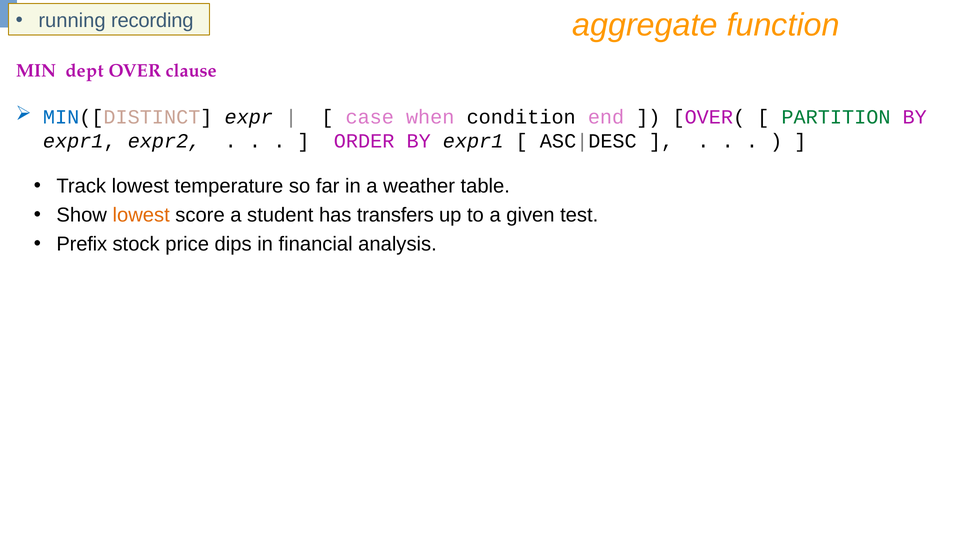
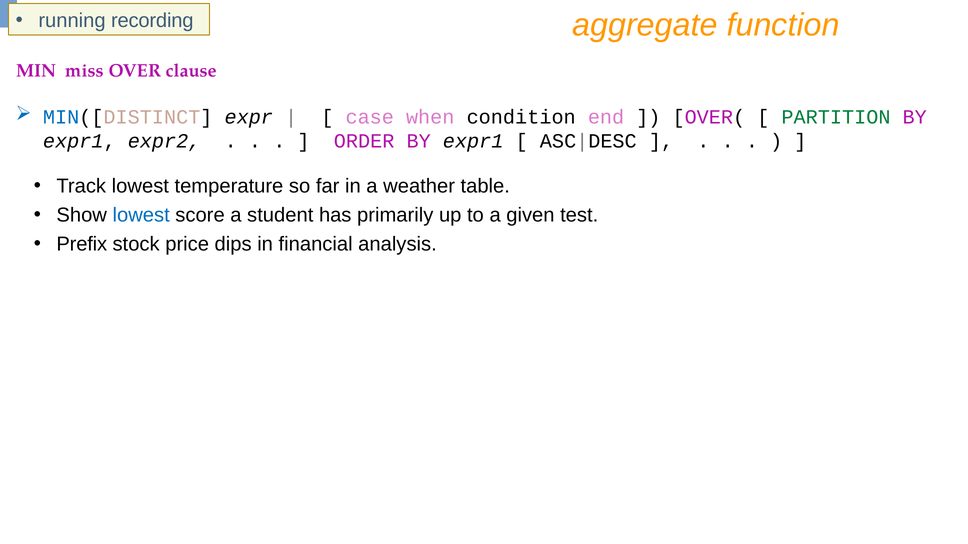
dept: dept -> miss
lowest at (141, 215) colour: orange -> blue
transfers: transfers -> primarily
